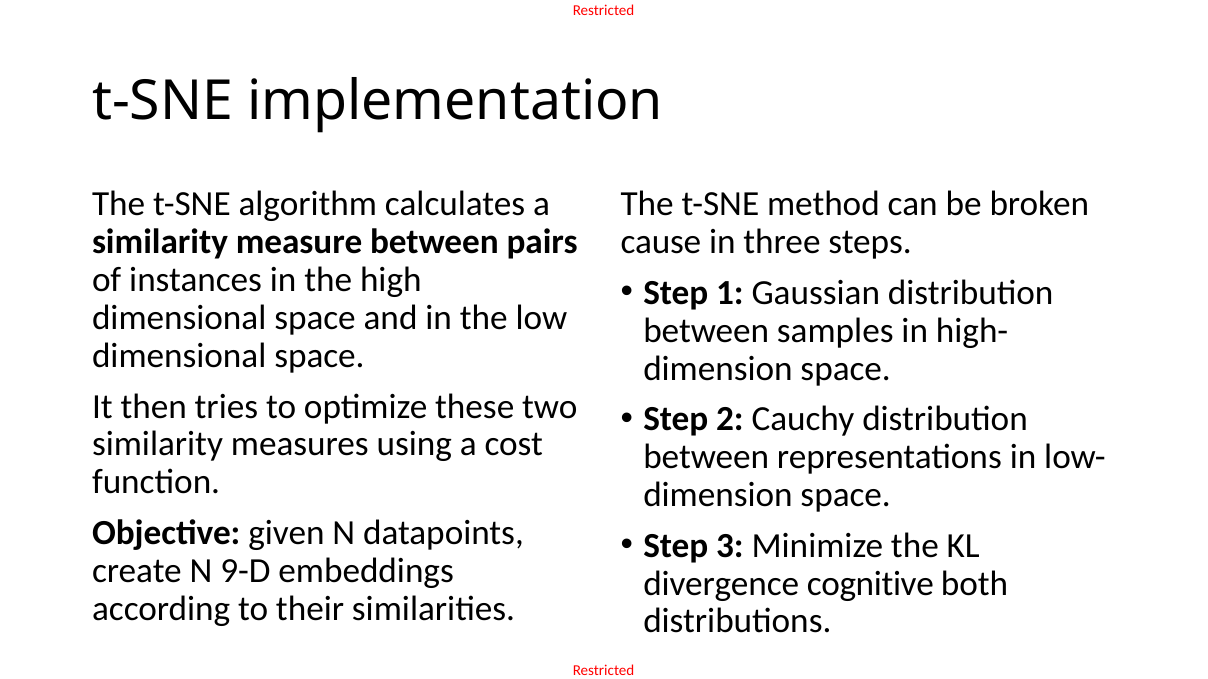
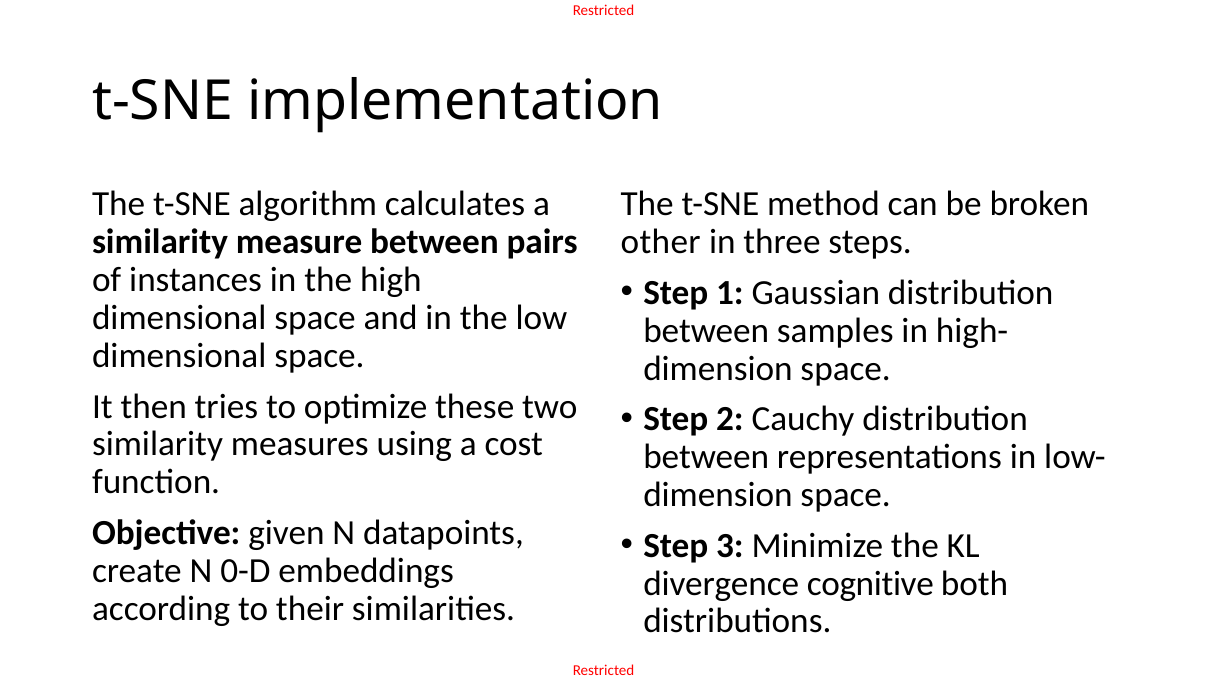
cause: cause -> other
9-D: 9-D -> 0-D
